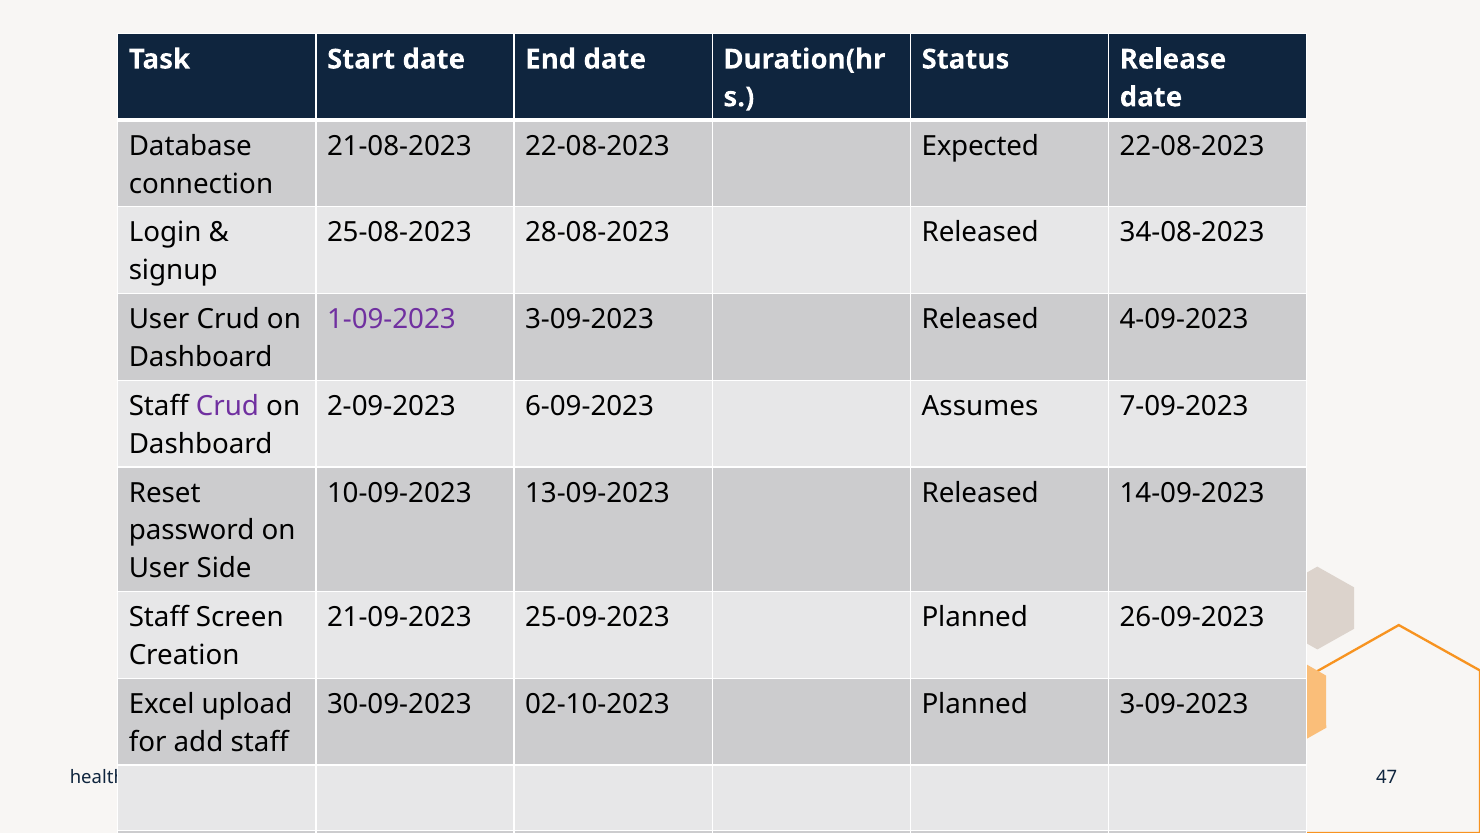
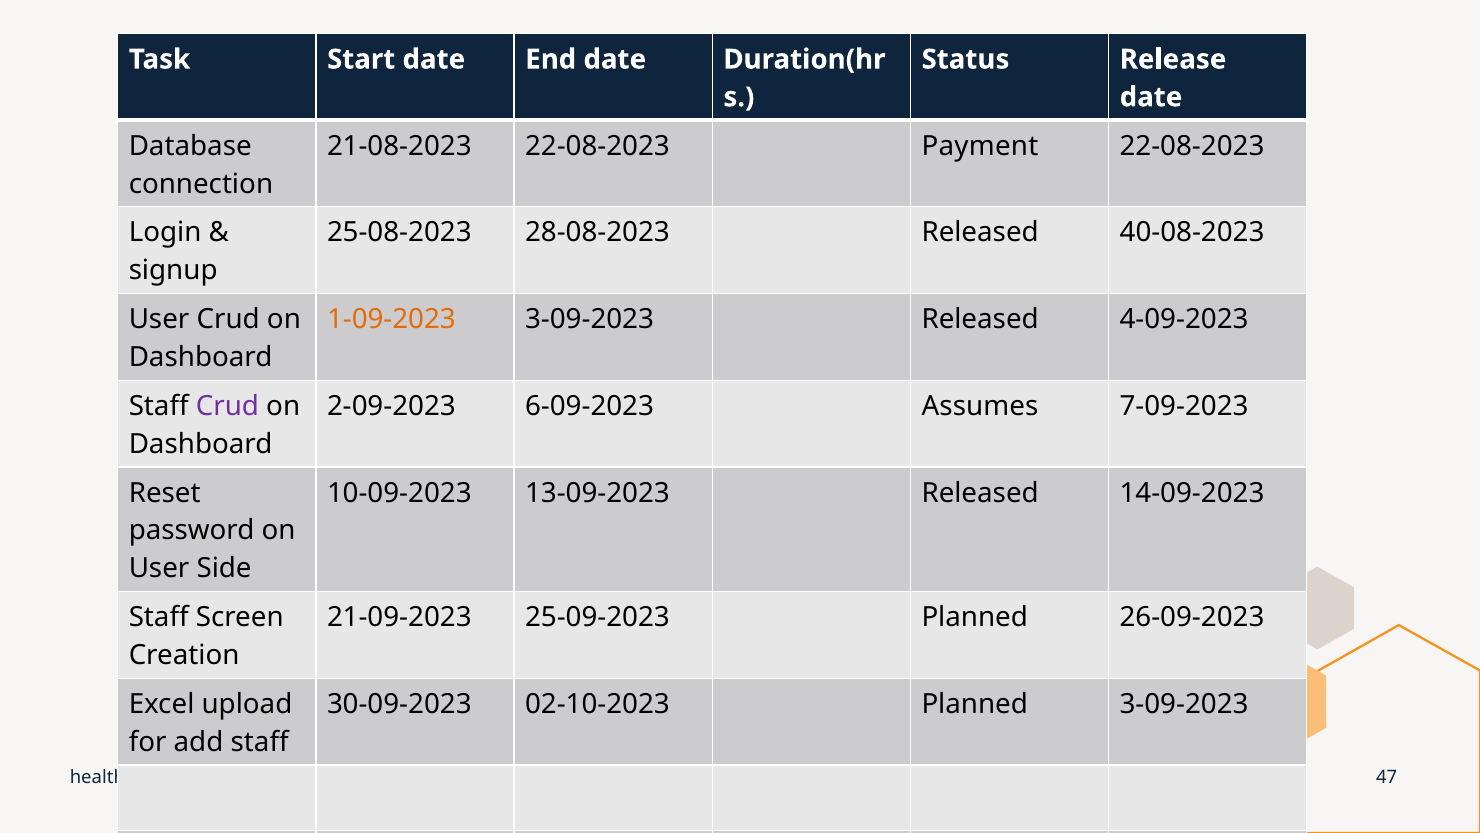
Expected: Expected -> Payment
34-08-2023: 34-08-2023 -> 40-08-2023
1-09-2023 colour: purple -> orange
